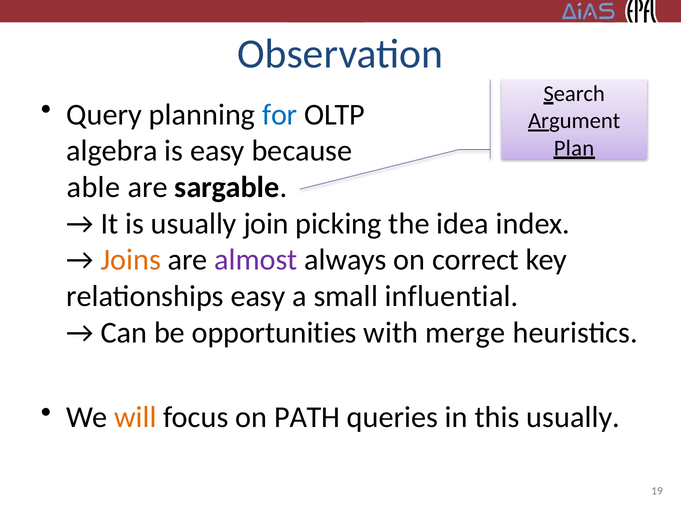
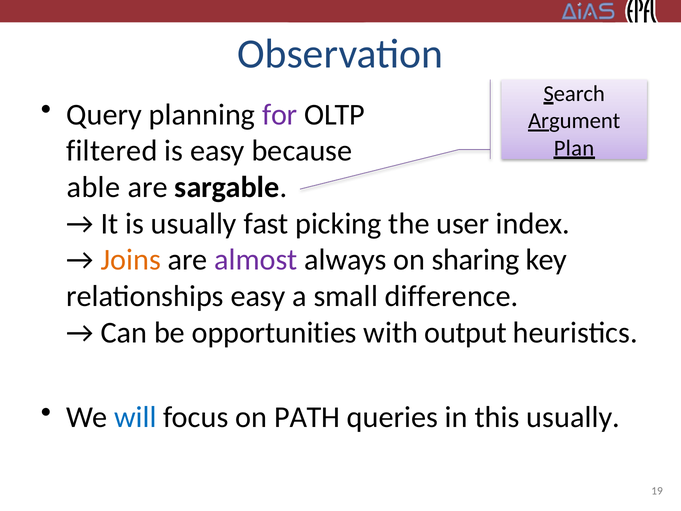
for colour: blue -> purple
algebra: algebra -> filtered
join: join -> fast
idea: idea -> user
correct: correct -> sharing
influential: influential -> difference
merge: merge -> output
will colour: orange -> blue
